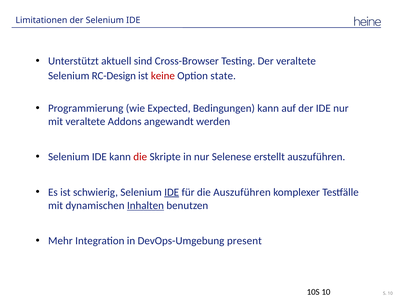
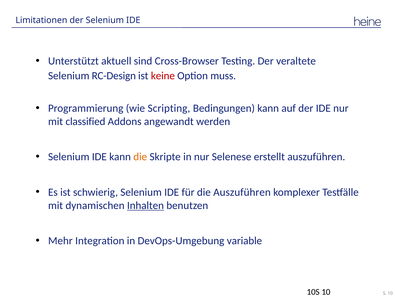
state: state -> muss
Expected: Expected -> Scripting
mit veraltete: veraltete -> classified
die at (140, 157) colour: red -> orange
IDE at (172, 192) underline: present -> none
present: present -> variable
